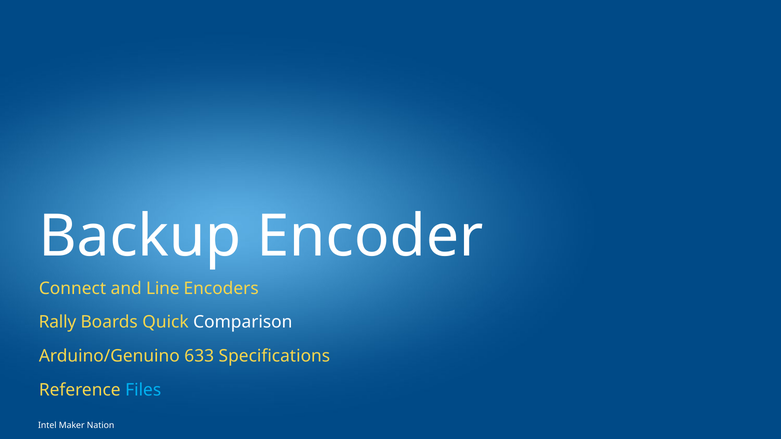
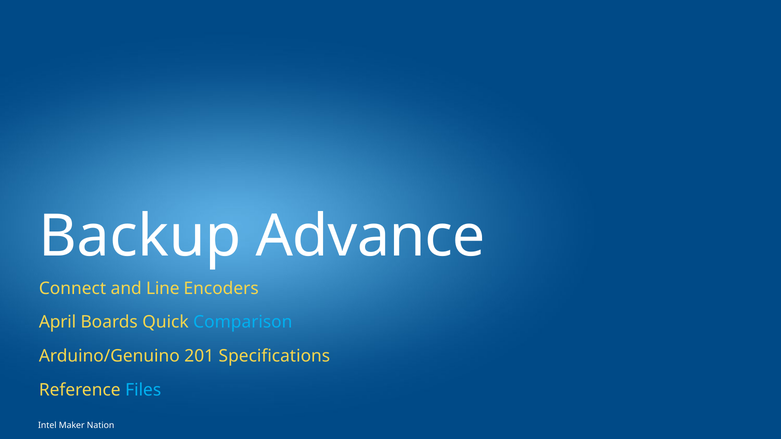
Encoder: Encoder -> Advance
Rally: Rally -> April
Comparison colour: white -> light blue
633: 633 -> 201
